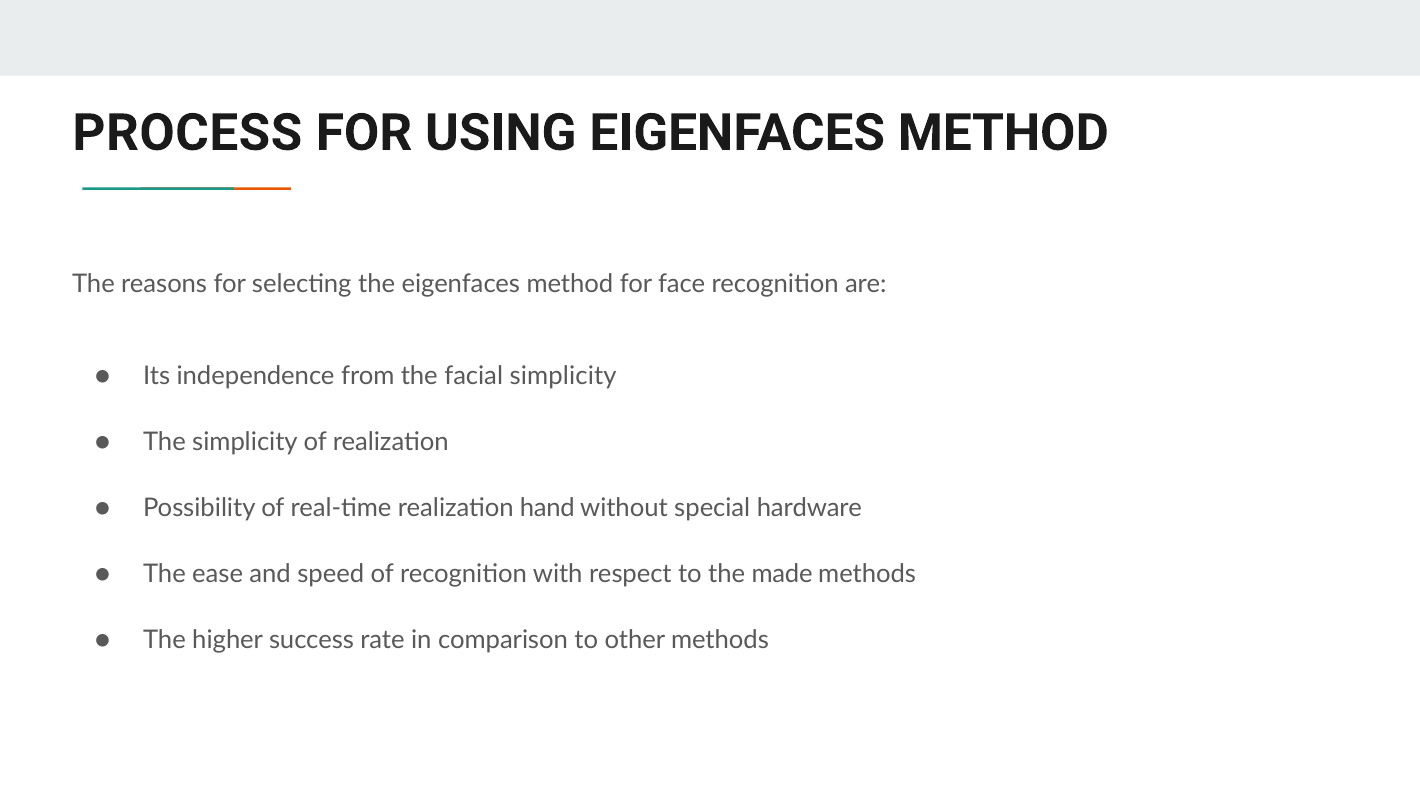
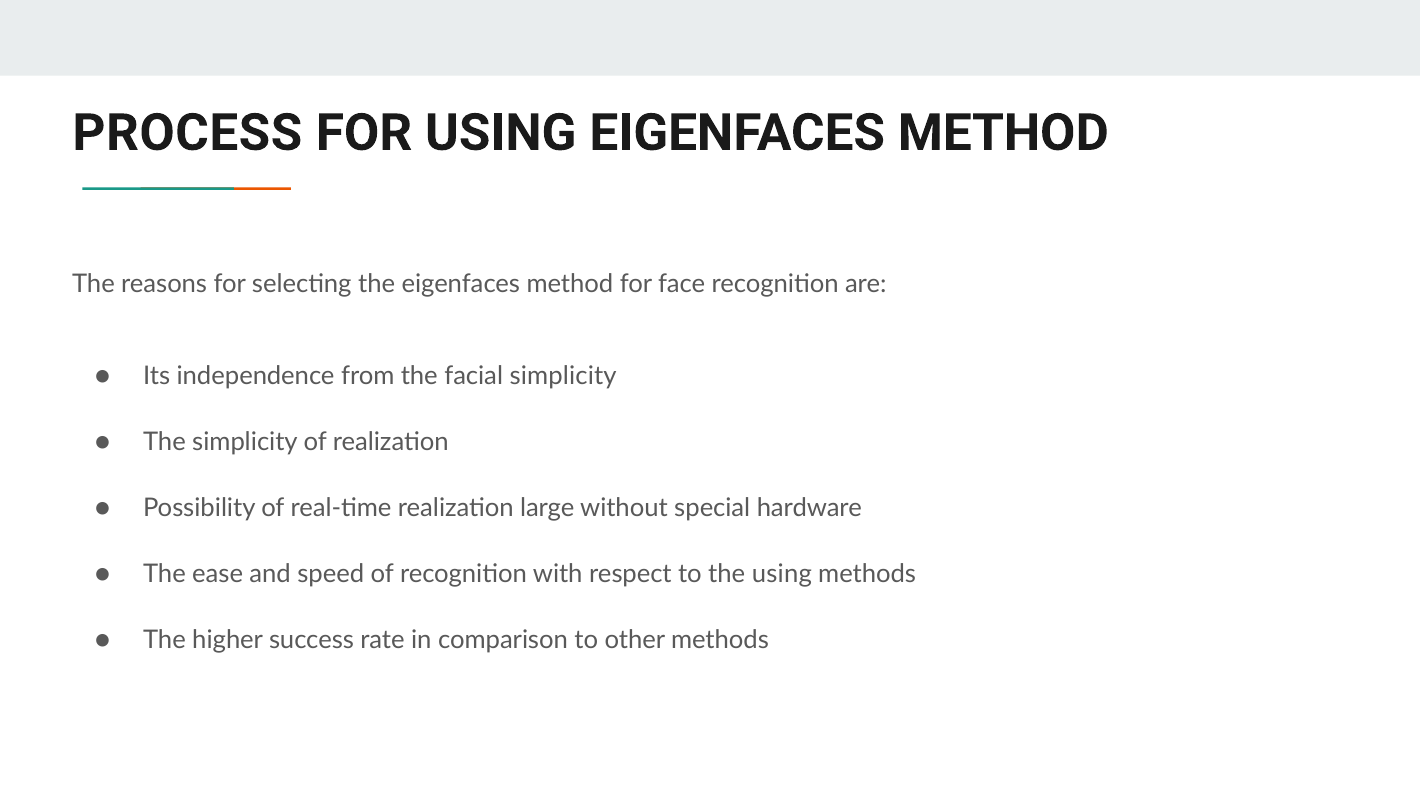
hand: hand -> large
the made: made -> using
